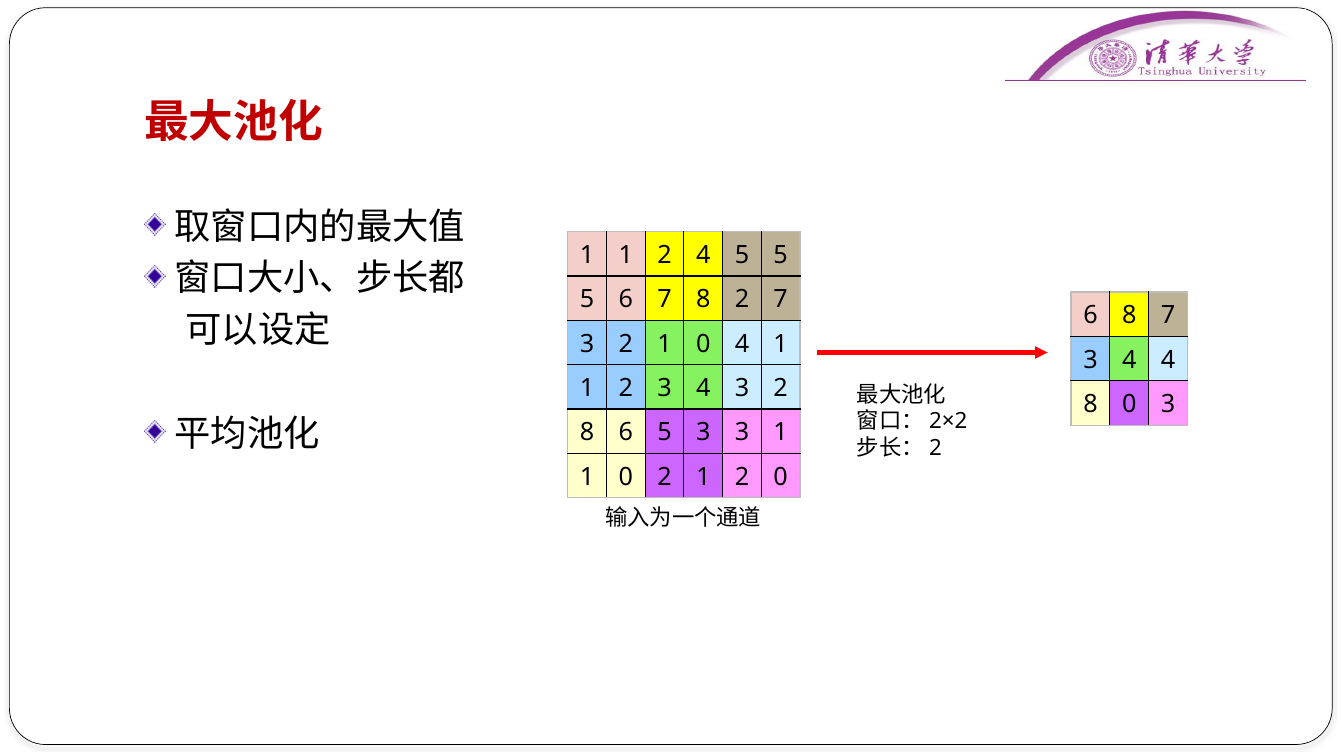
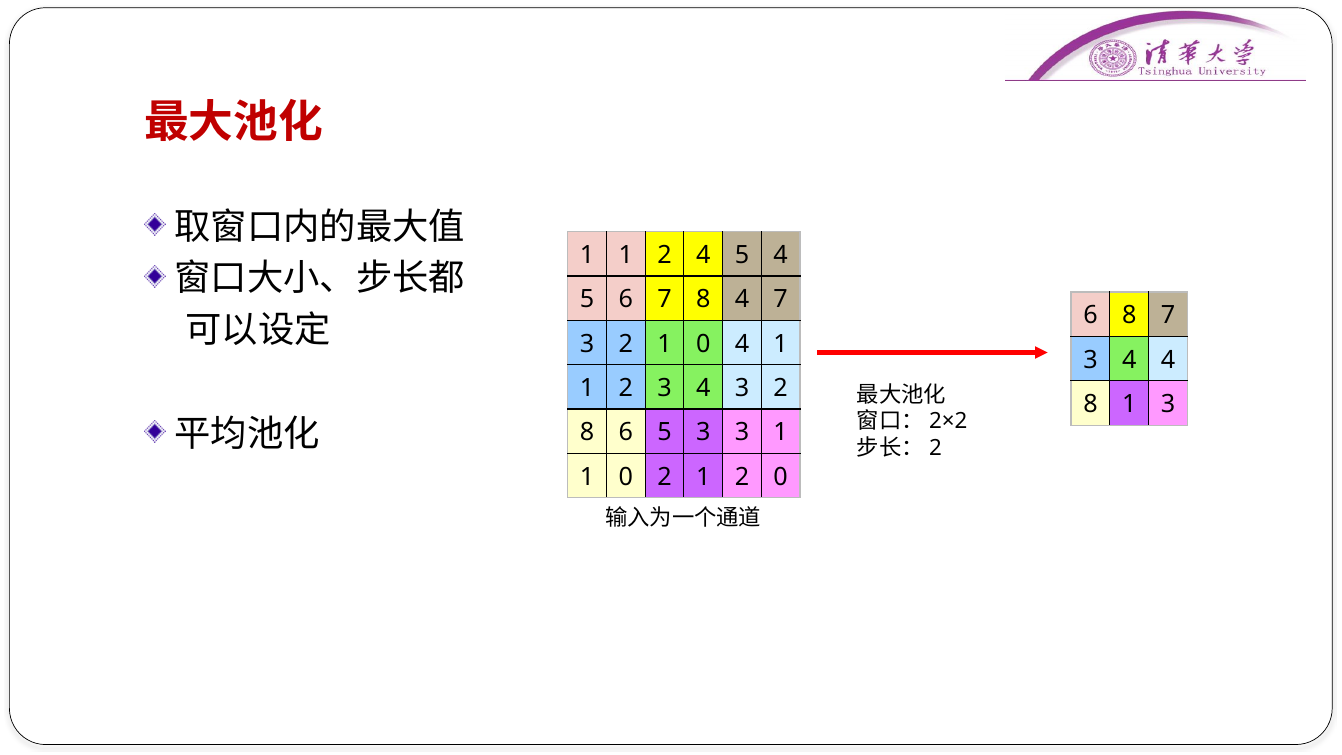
4 5 5: 5 -> 4
8 2: 2 -> 4
8 0: 0 -> 1
